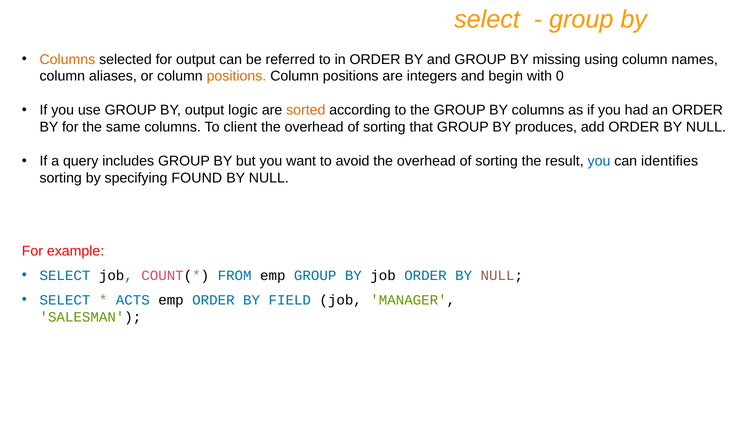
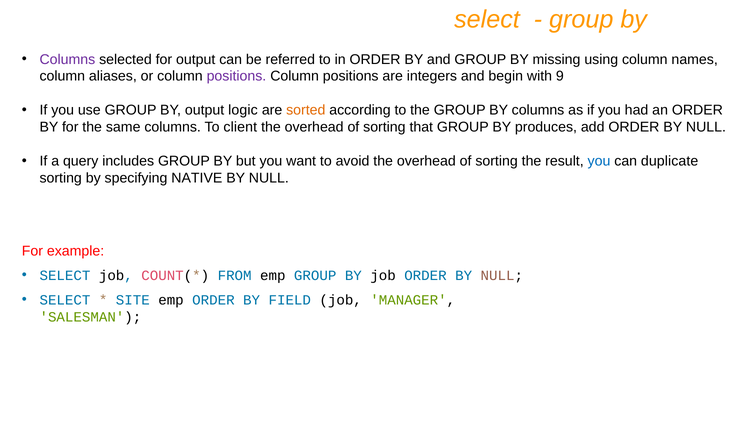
Columns at (67, 59) colour: orange -> purple
positions at (236, 76) colour: orange -> purple
0: 0 -> 9
identifies: identifies -> duplicate
FOUND: FOUND -> NATIVE
ACTS: ACTS -> SITE
